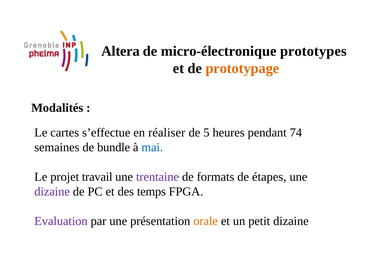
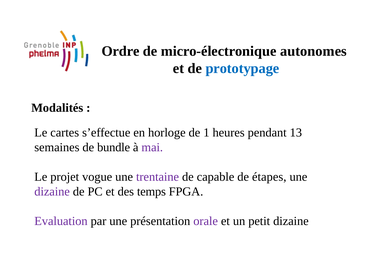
Altera: Altera -> Ordre
prototypes: prototypes -> autonomes
prototypage colour: orange -> blue
réaliser: réaliser -> horloge
5: 5 -> 1
74: 74 -> 13
mai colour: blue -> purple
travail: travail -> vogue
formats: formats -> capable
orale colour: orange -> purple
